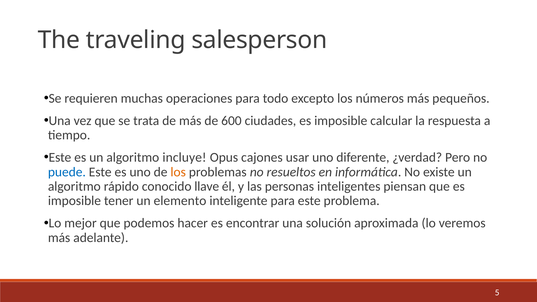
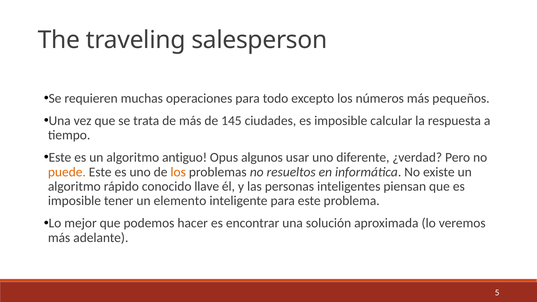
600: 600 -> 145
incluye: incluye -> antiguo
cajones: cajones -> algunos
puede colour: blue -> orange
